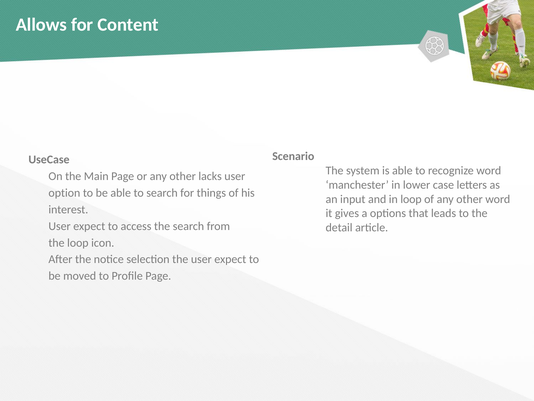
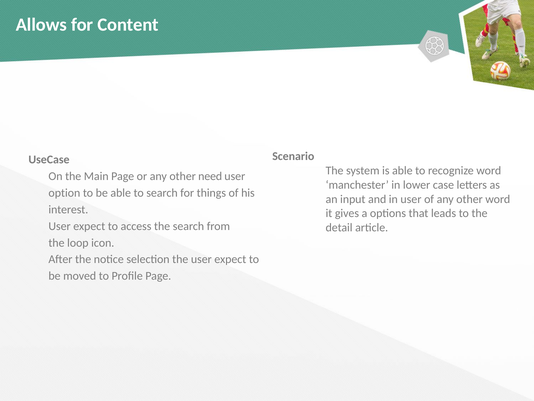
lacks: lacks -> need
in loop: loop -> user
